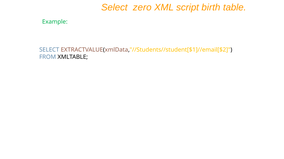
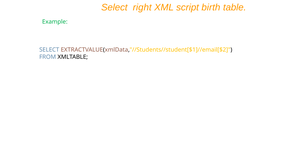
zero: zero -> right
